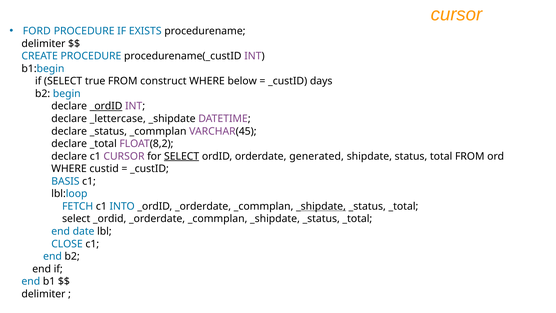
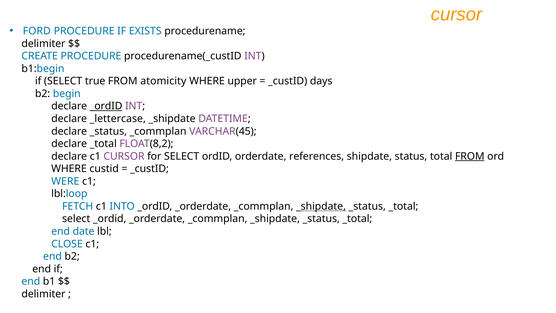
construct: construct -> atomicity
below: below -> upper
SELECT at (182, 156) underline: present -> none
generated: generated -> references
FROM at (470, 156) underline: none -> present
BASIS: BASIS -> WERE
